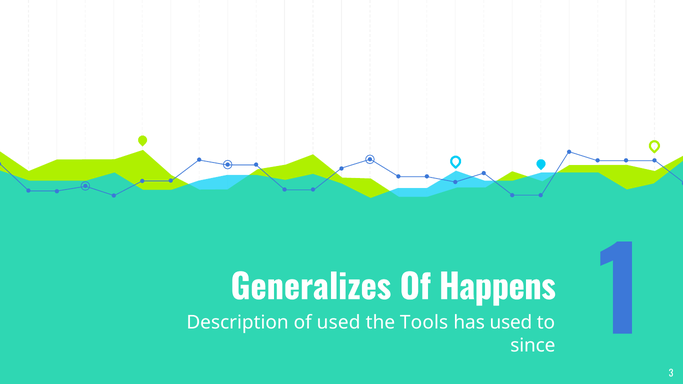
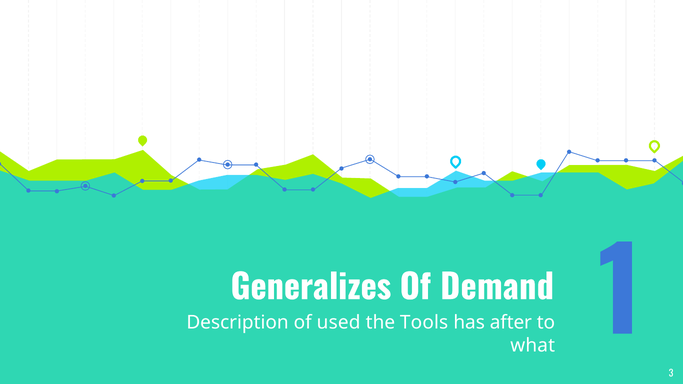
Happens: Happens -> Demand
has used: used -> after
since: since -> what
